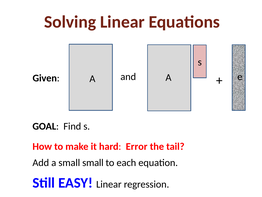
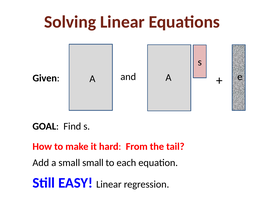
Error: Error -> From
